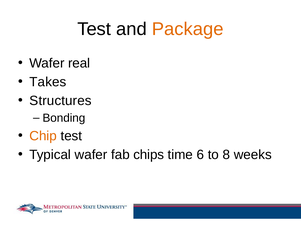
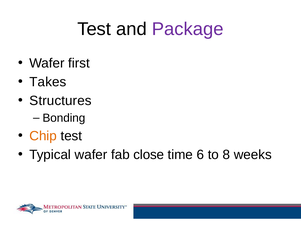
Package colour: orange -> purple
real: real -> first
chips: chips -> close
